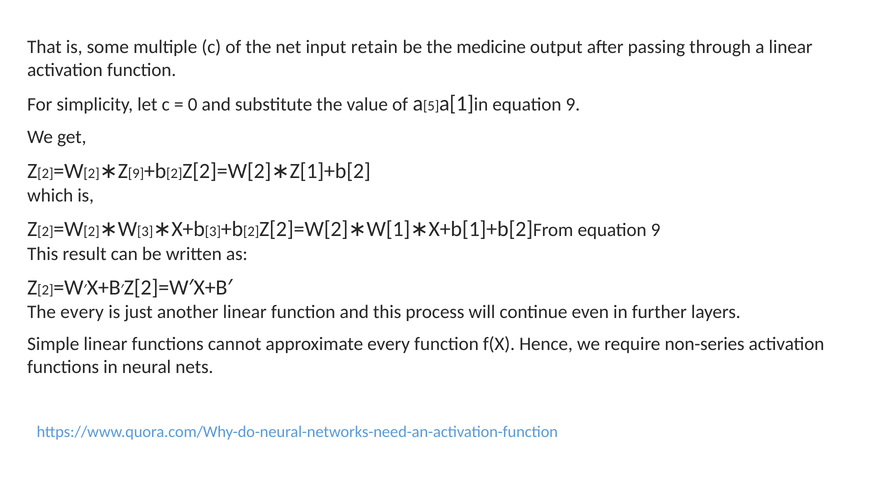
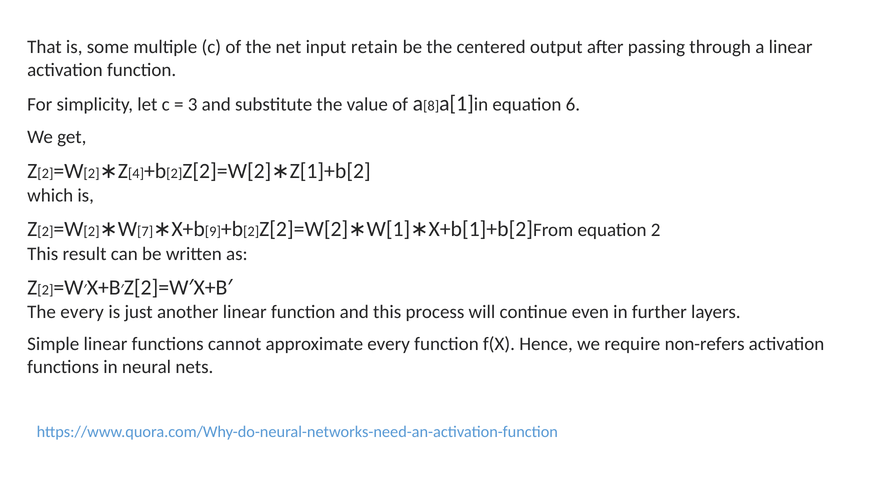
medicine: medicine -> centered
0: 0 -> 3
5: 5 -> 8
in equation 9: 9 -> 6
9 at (136, 173): 9 -> 4
9 at (656, 230): 9 -> 2
3 at (145, 232): 3 -> 7
3 at (213, 232): 3 -> 9
non-series: non-series -> non-refers
